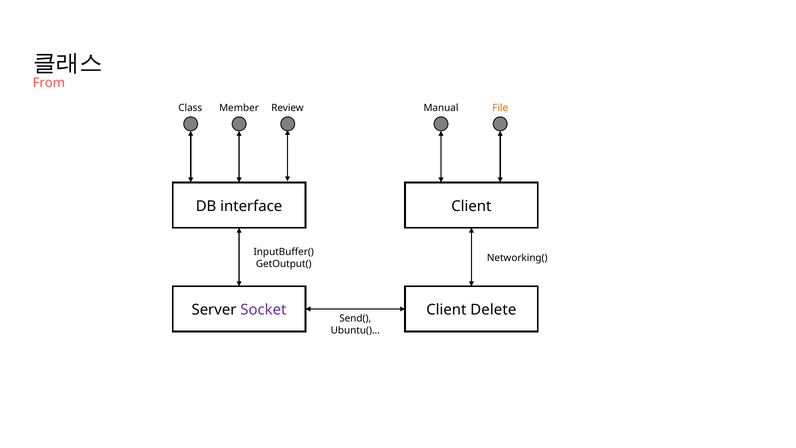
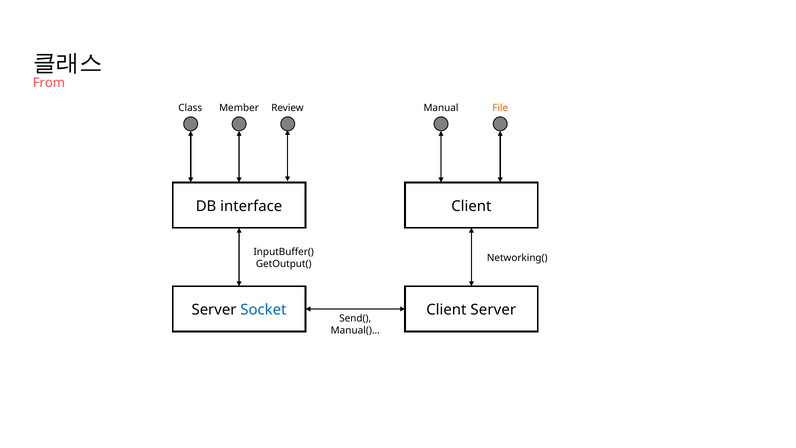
Socket colour: purple -> blue
Client Delete: Delete -> Server
Ubuntu()…: Ubuntu()… -> Manual()…
